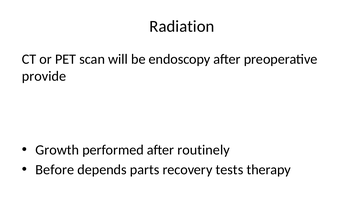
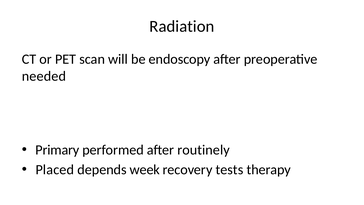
provide: provide -> needed
Growth: Growth -> Primary
Before: Before -> Placed
parts: parts -> week
